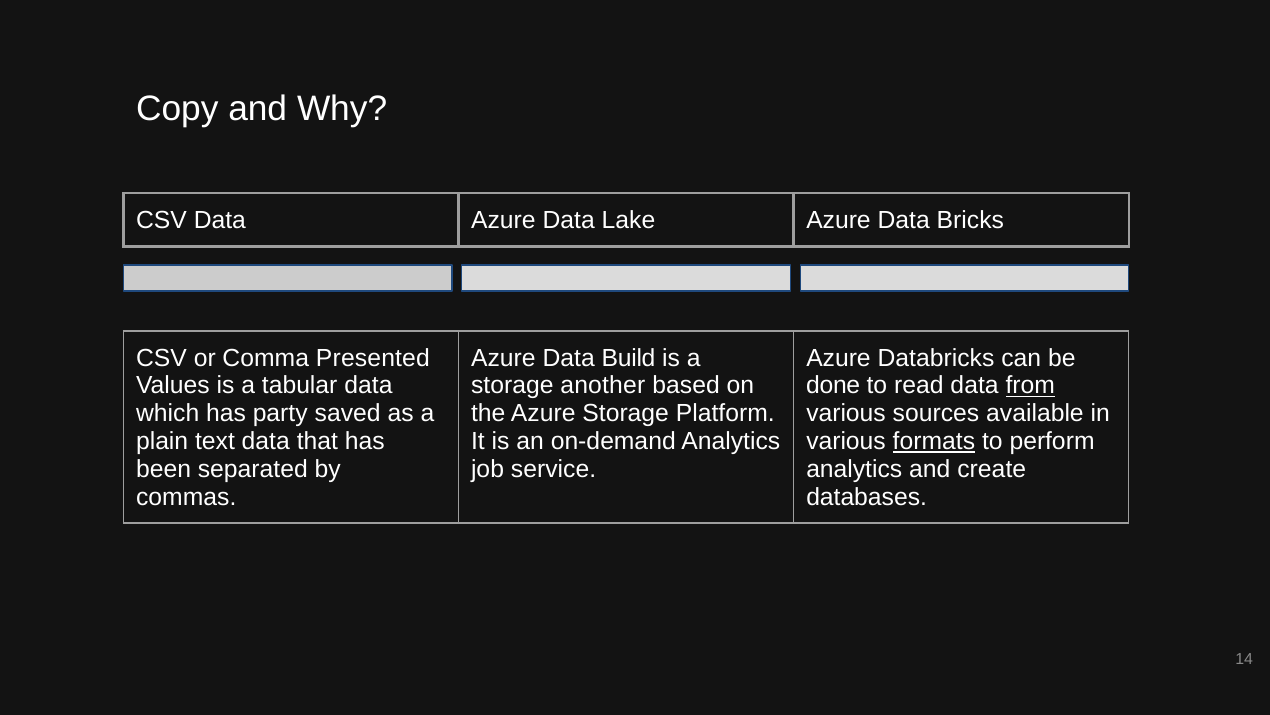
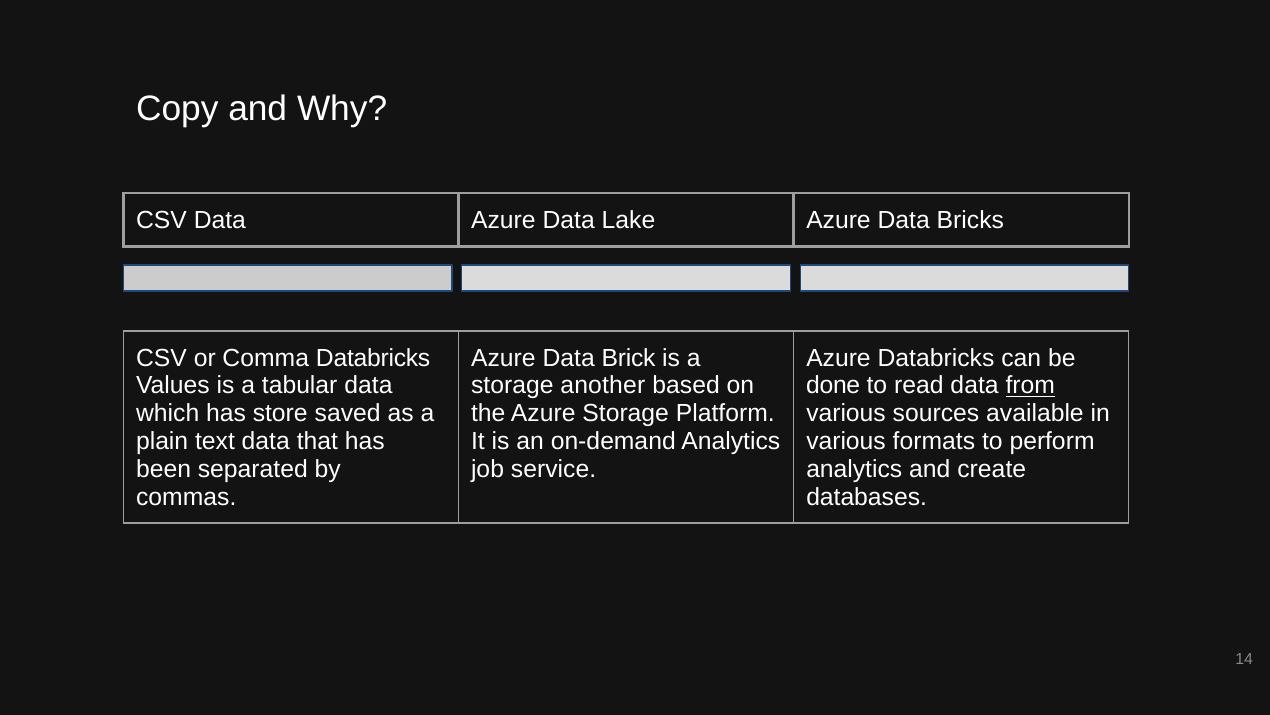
Comma Presented: Presented -> Databricks
Build: Build -> Brick
party: party -> store
formats underline: present -> none
